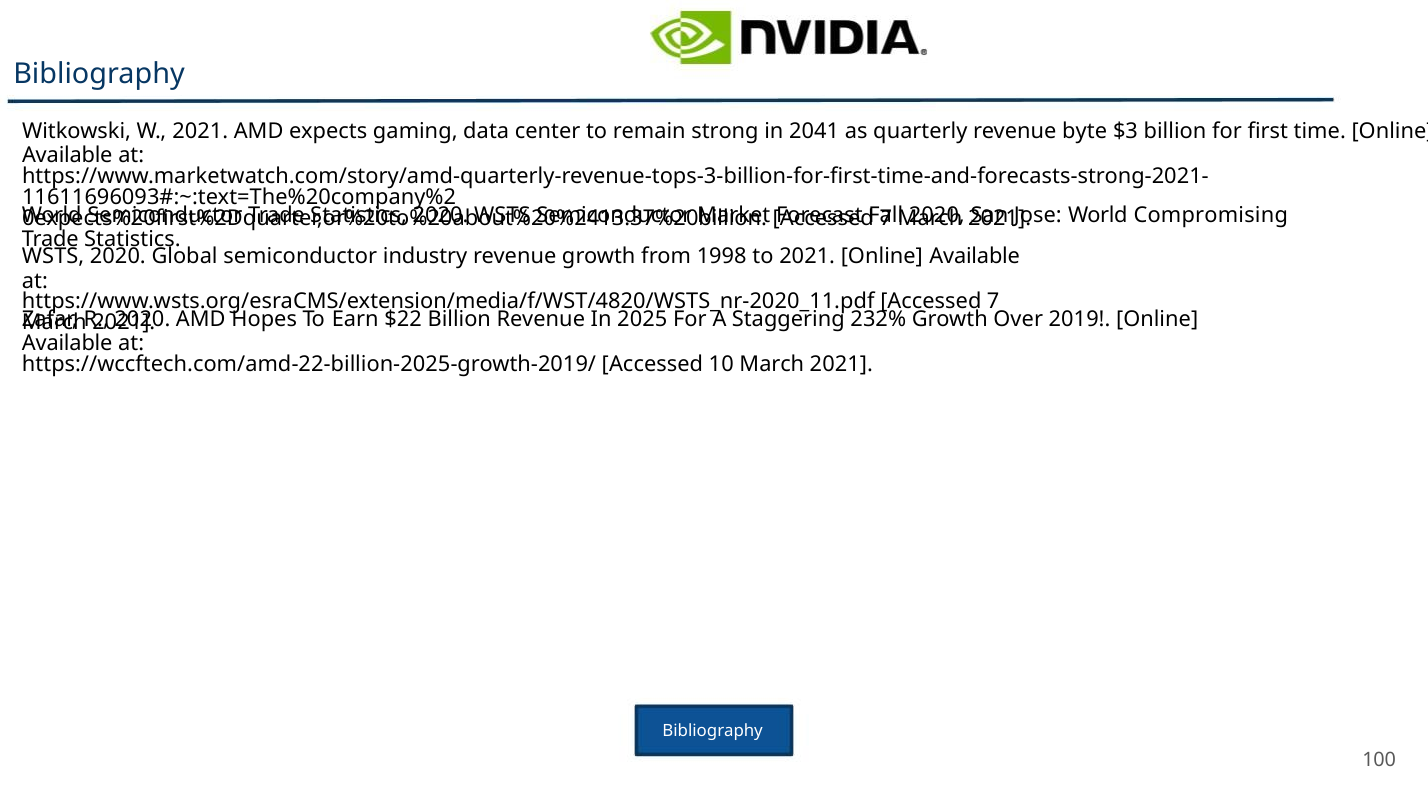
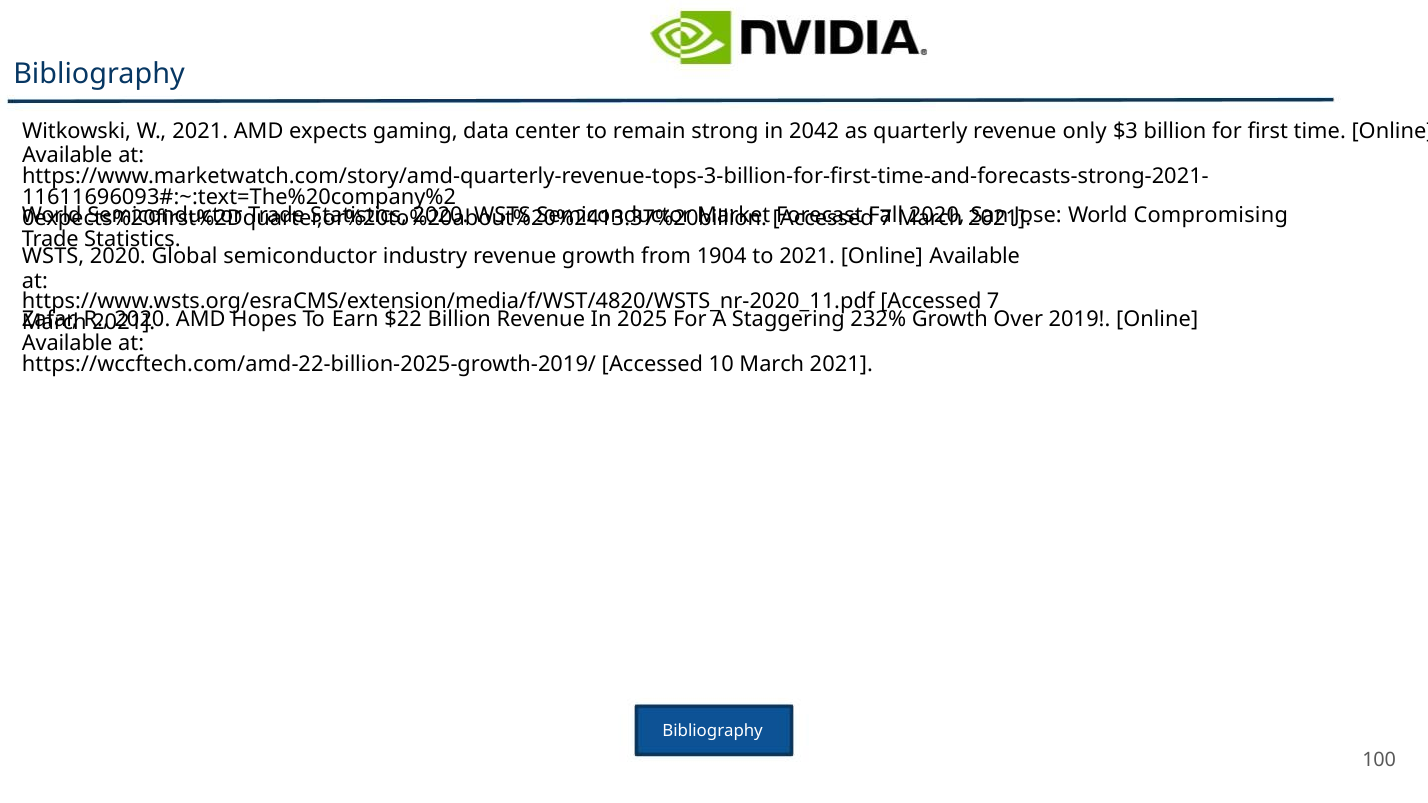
2041: 2041 -> 2042
byte: byte -> only
1998: 1998 -> 1904
